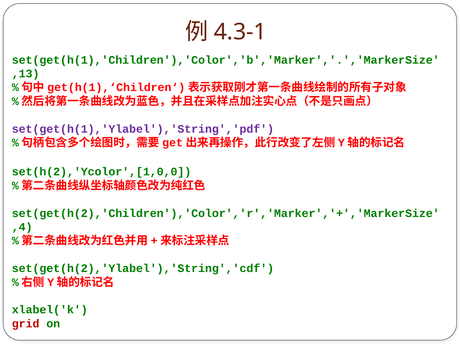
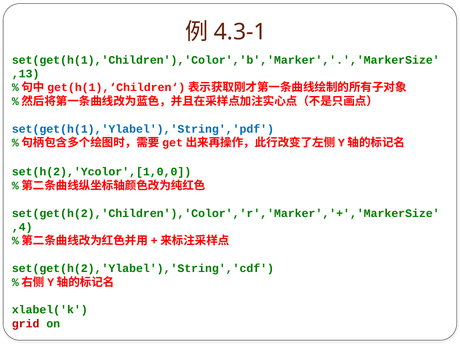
set(get(h(1),'Ylabel'),'String','pdf colour: purple -> blue
